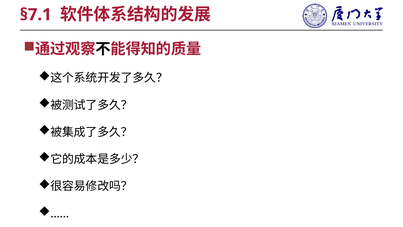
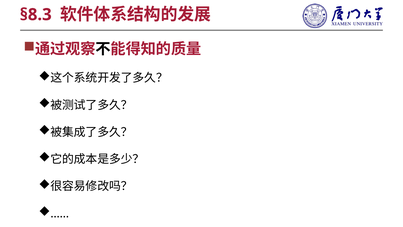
§7.1: §7.1 -> §8.3
